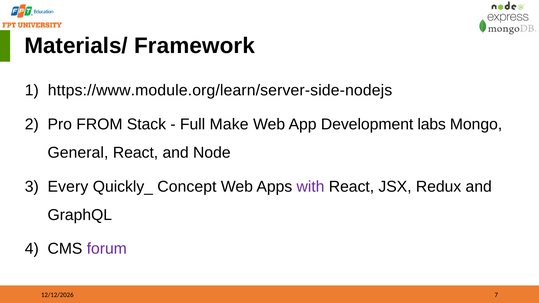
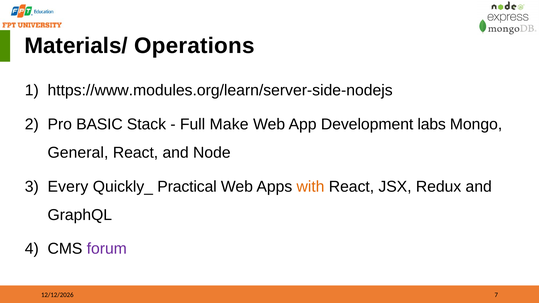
Framework: Framework -> Operations
https://www.module.org/learn/server-side-nodejs: https://www.module.org/learn/server-side-nodejs -> https://www.modules.org/learn/server-side-nodejs
FROM: FROM -> BASIC
Concept: Concept -> Practical
with colour: purple -> orange
